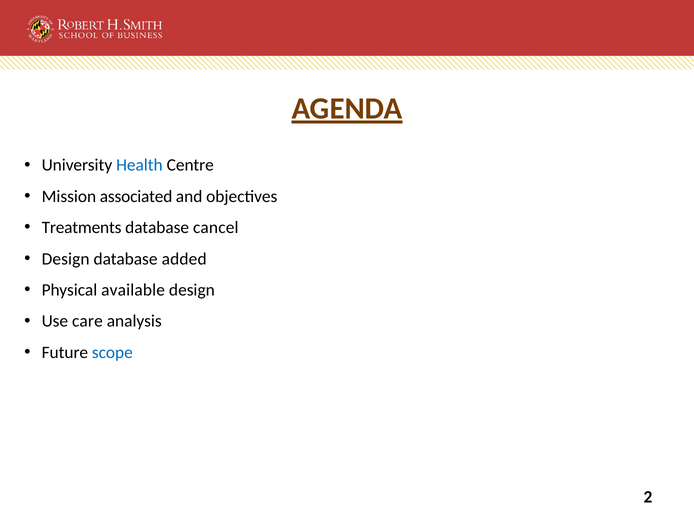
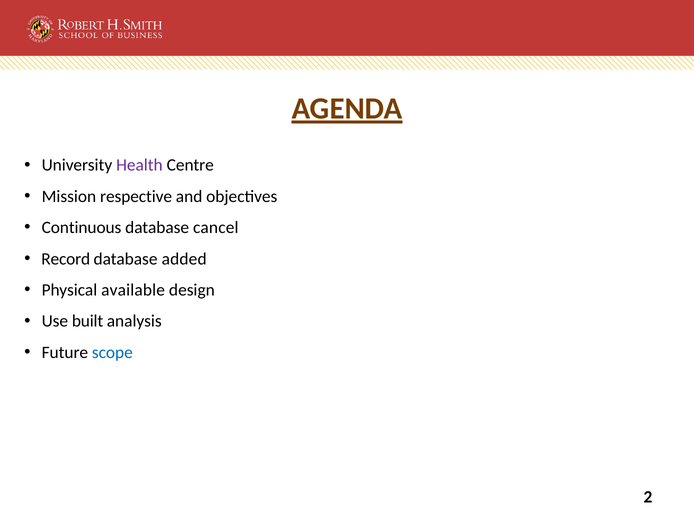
Health colour: blue -> purple
associated: associated -> respective
Treatments: Treatments -> Continuous
Design at (66, 259): Design -> Record
care: care -> built
